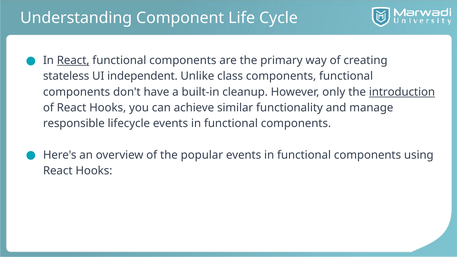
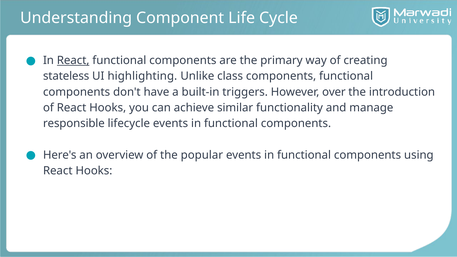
independent: independent -> highlighting
cleanup: cleanup -> triggers
only: only -> over
introduction underline: present -> none
